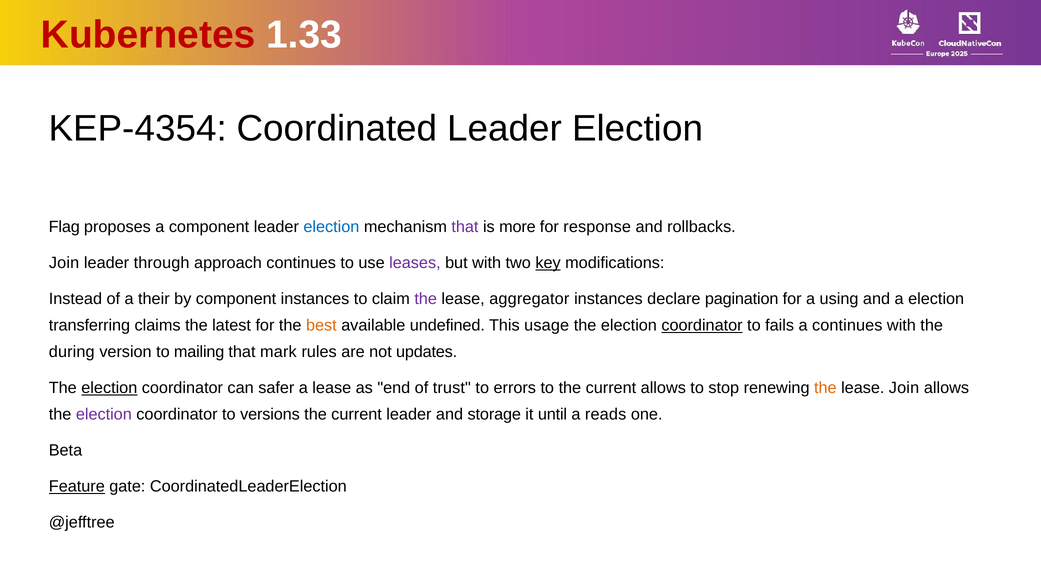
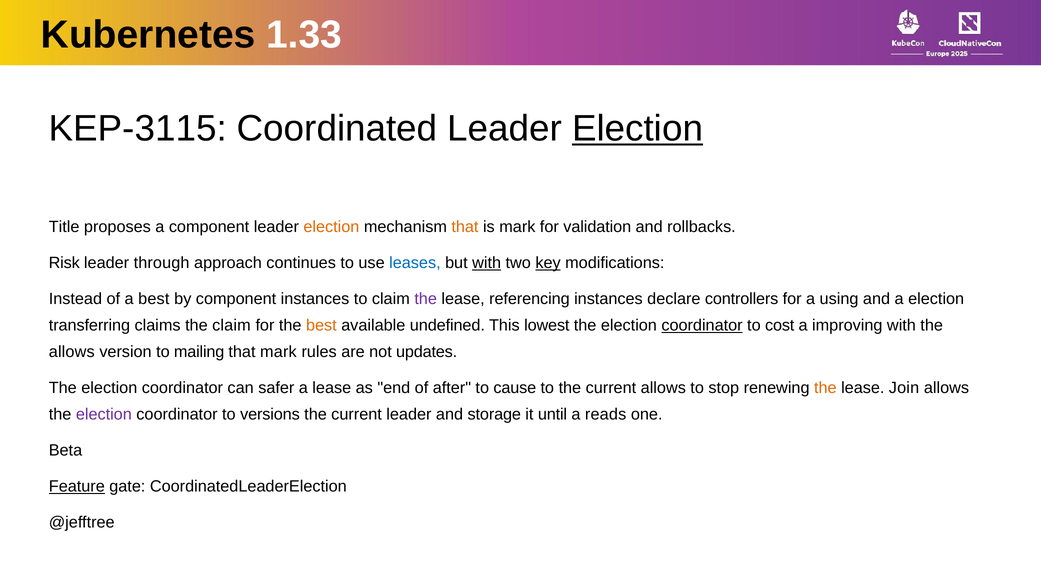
Kubernetes colour: red -> black
KEP-4354: KEP-4354 -> KEP-3115
Election at (638, 129) underline: none -> present
Flag: Flag -> Title
election at (331, 227) colour: blue -> orange
that at (465, 227) colour: purple -> orange
is more: more -> mark
response: response -> validation
Join at (64, 263): Join -> Risk
leases colour: purple -> blue
with at (487, 263) underline: none -> present
a their: their -> best
aggregator: aggregator -> referencing
pagination: pagination -> controllers
the latest: latest -> claim
usage: usage -> lowest
fails: fails -> cost
a continues: continues -> improving
during at (72, 351): during -> allows
election at (109, 388) underline: present -> none
trust: trust -> after
errors: errors -> cause
